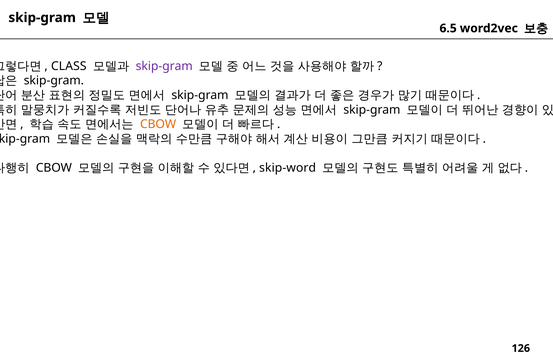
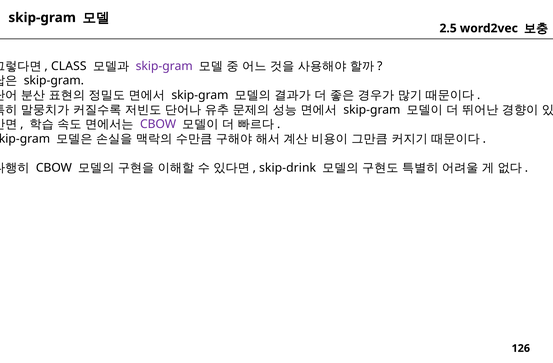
6.5: 6.5 -> 2.5
CBOW at (158, 124) colour: orange -> purple
skip-word: skip-word -> skip-drink
